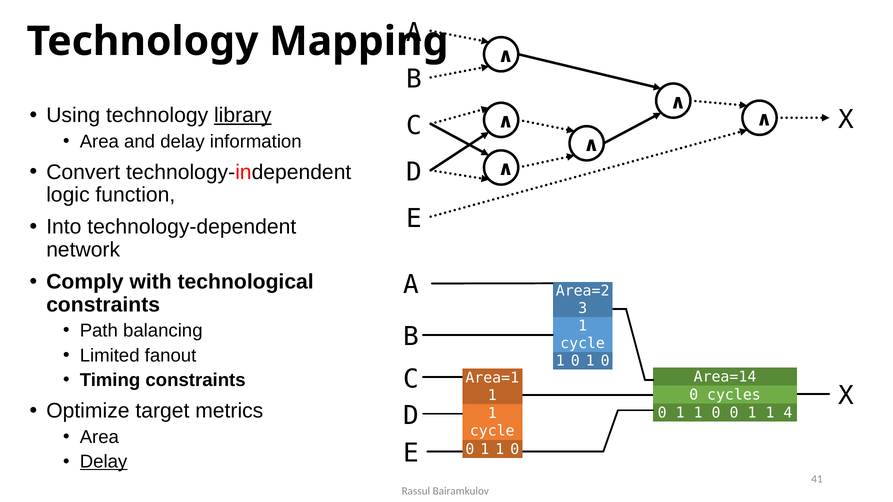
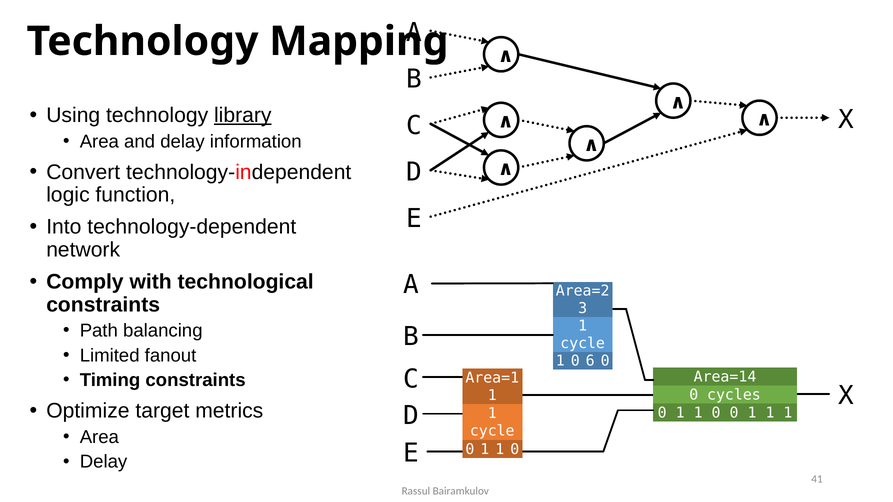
1 0 1: 1 -> 6
1 1 4: 4 -> 1
Delay at (104, 462) underline: present -> none
